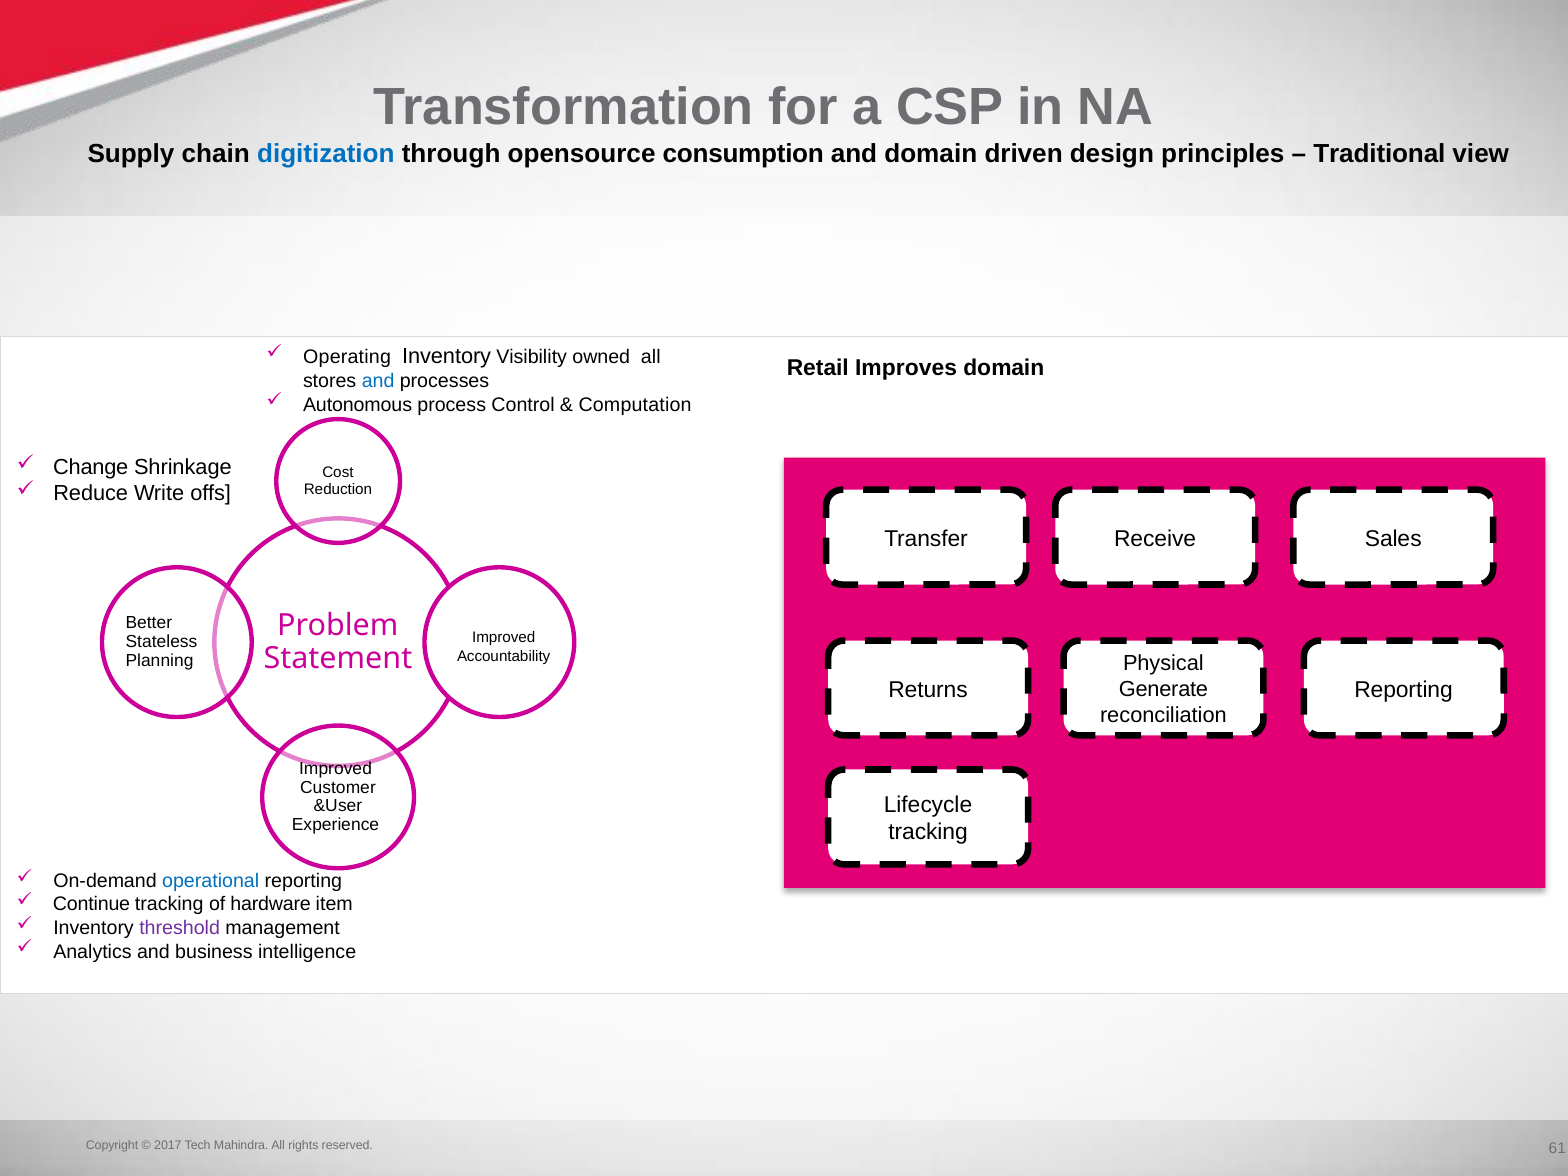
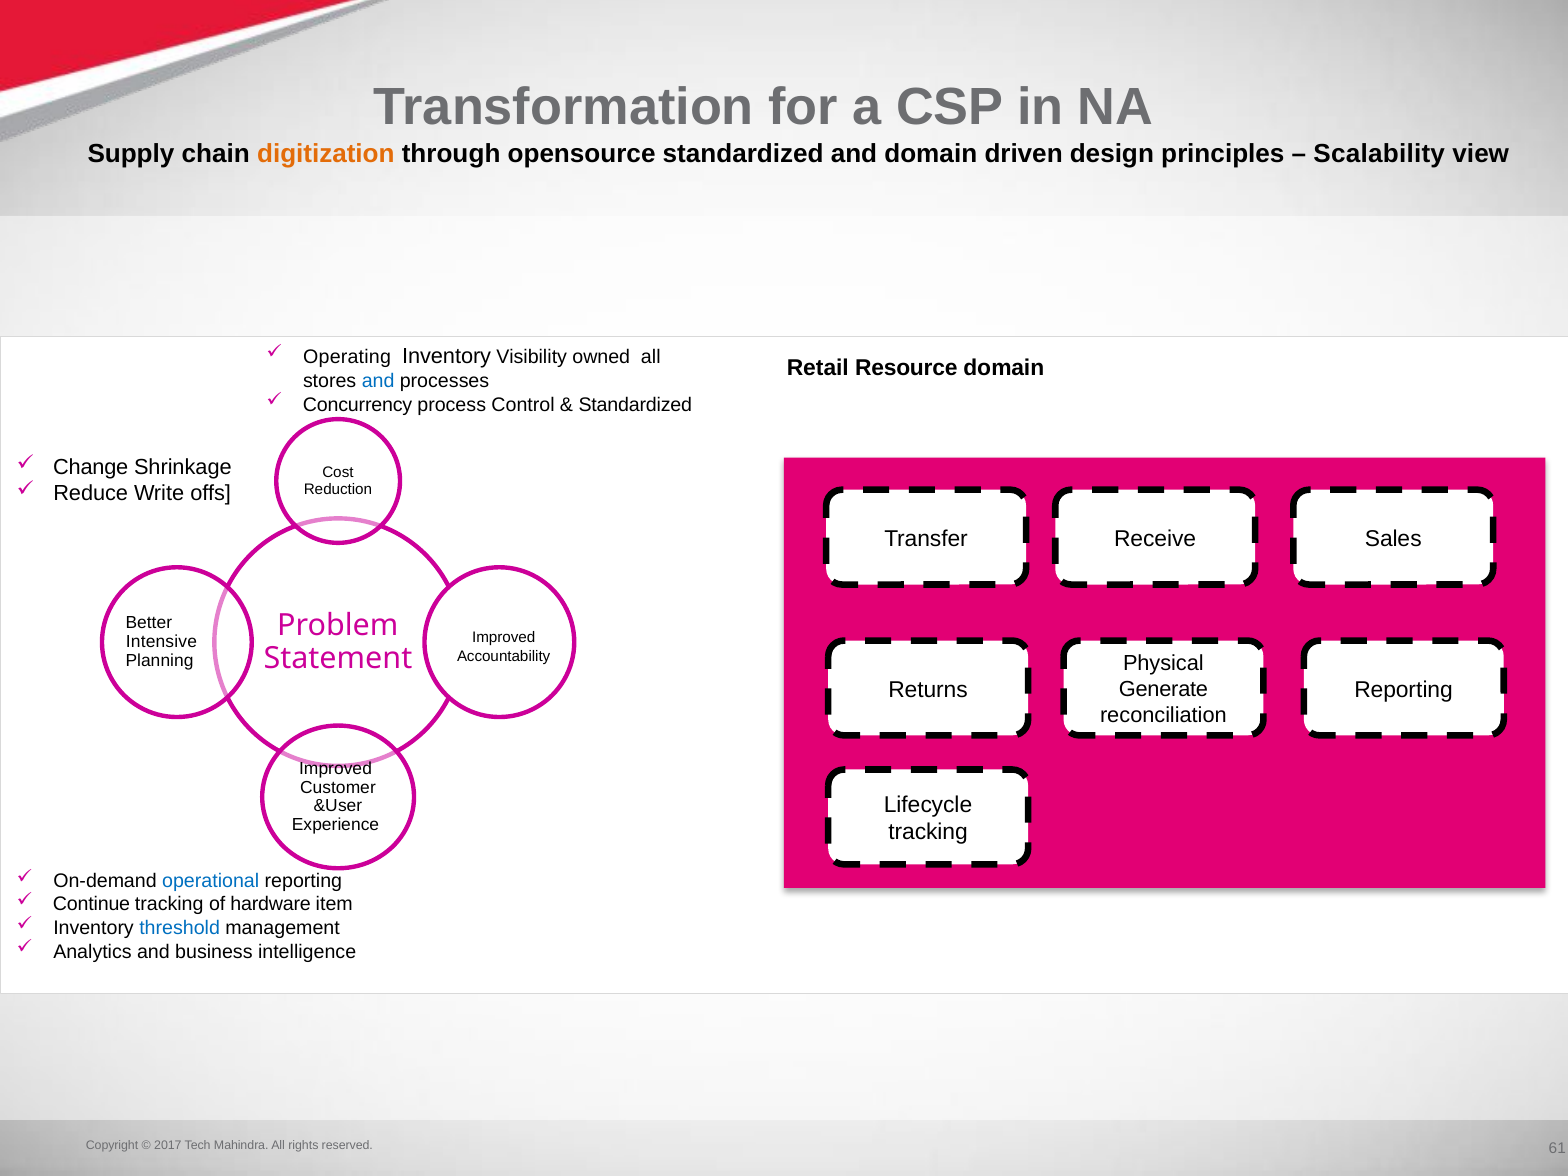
digitization colour: blue -> orange
opensource consumption: consumption -> standardized
Traditional: Traditional -> Scalability
Improves: Improves -> Resource
Autonomous: Autonomous -> Concurrency
Computation at (635, 405): Computation -> Standardized
Stateless: Stateless -> Intensive
threshold colour: purple -> blue
